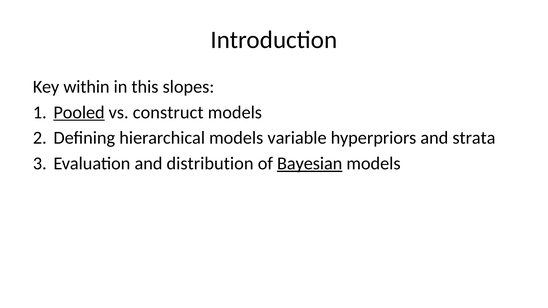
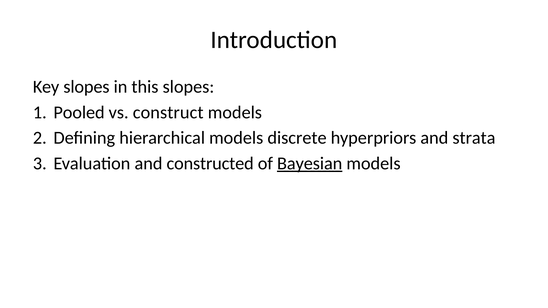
Key within: within -> slopes
Pooled underline: present -> none
variable: variable -> discrete
distribution: distribution -> constructed
